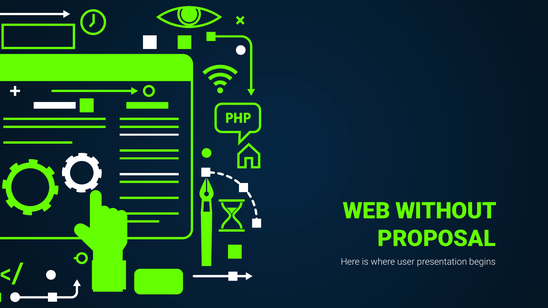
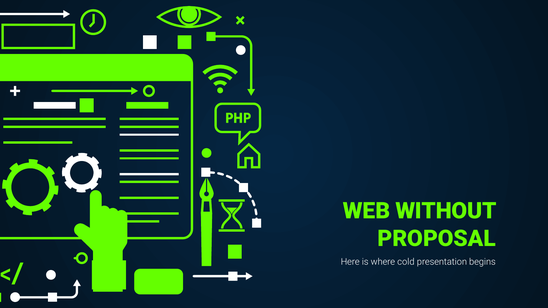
user: user -> cold
